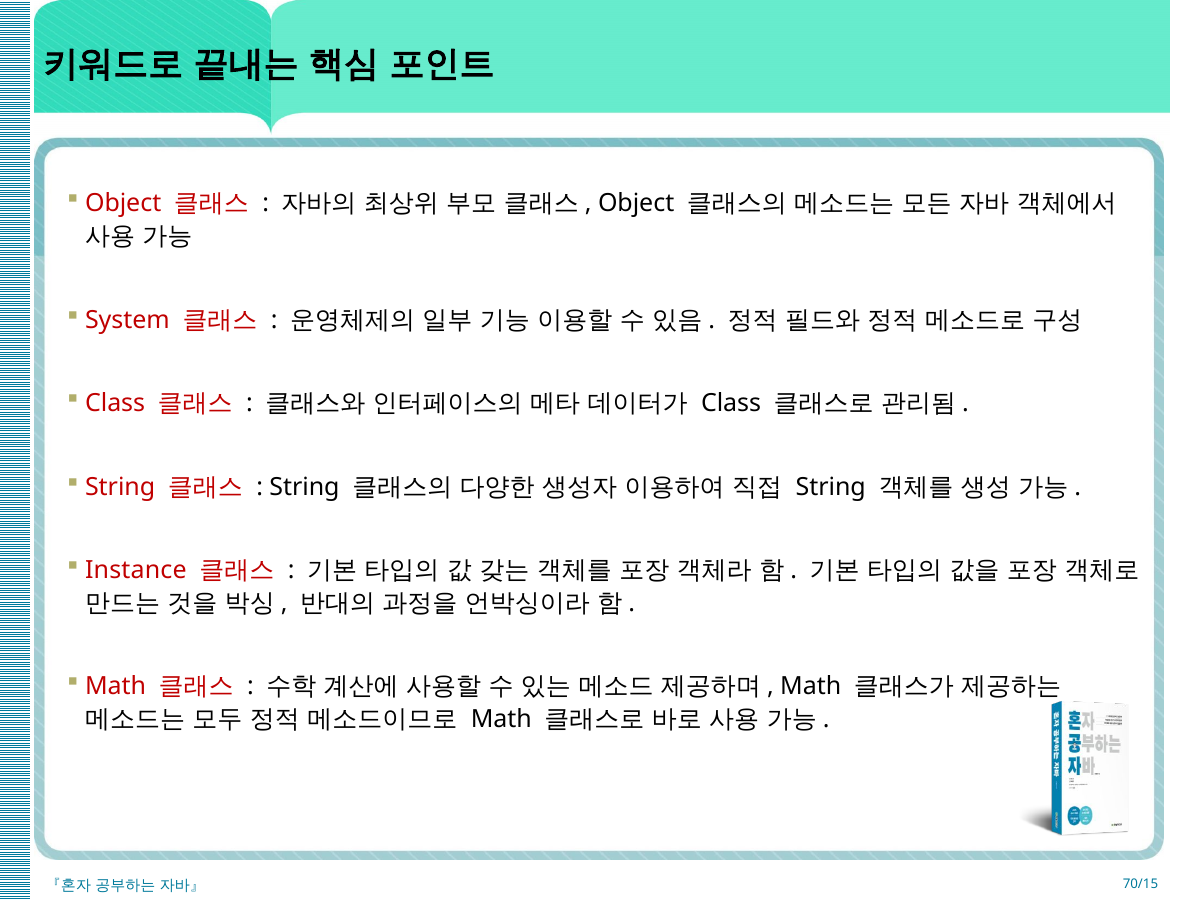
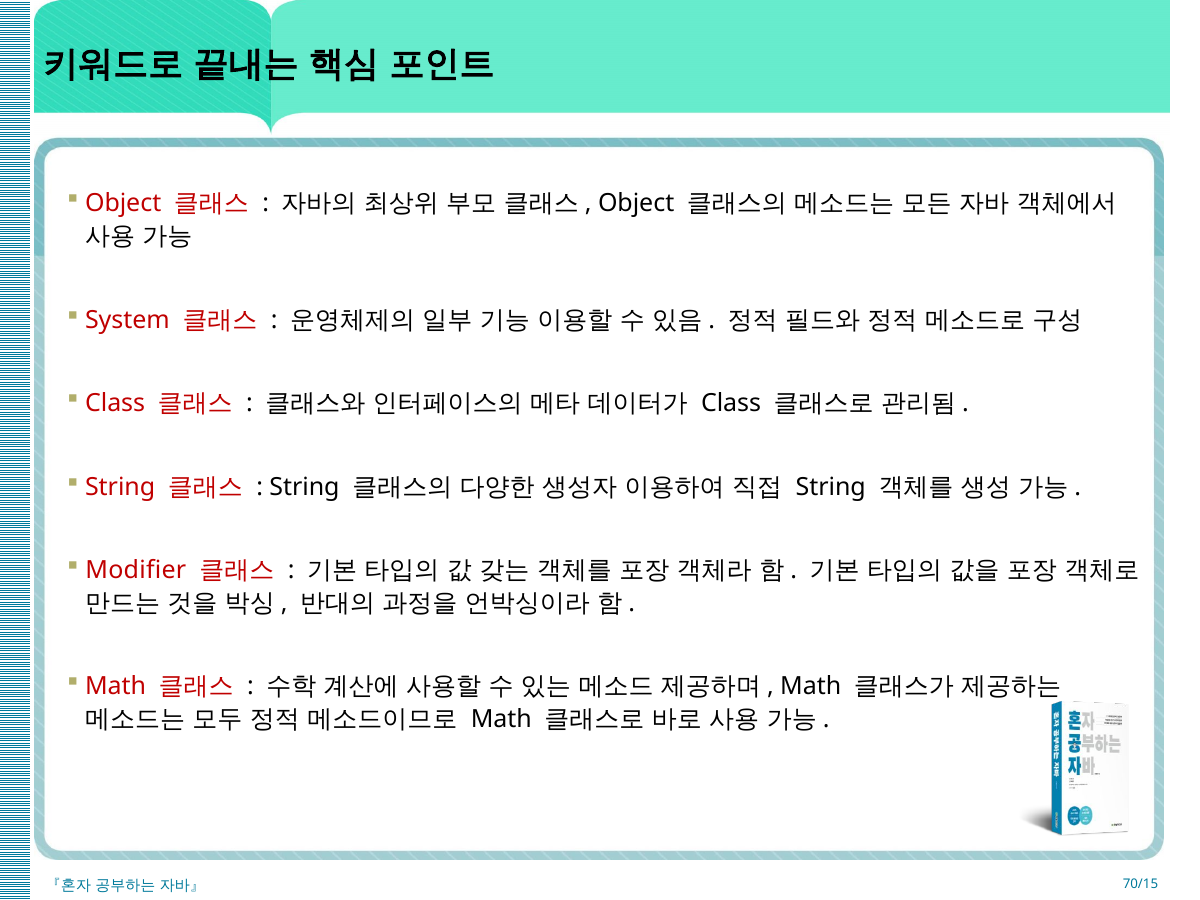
Instance: Instance -> Modifier
